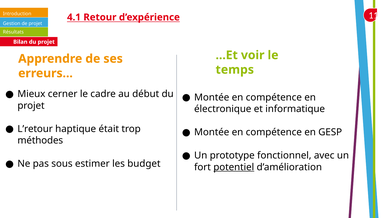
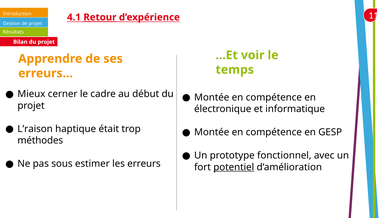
Retour underline: none -> present
L’retour: L’retour -> L’raison
les budget: budget -> erreurs
